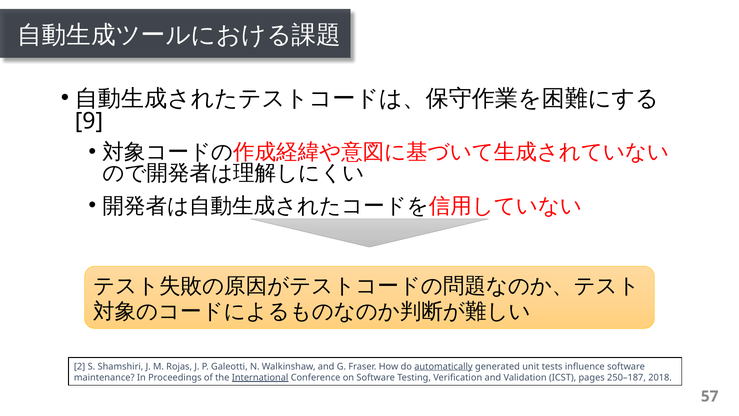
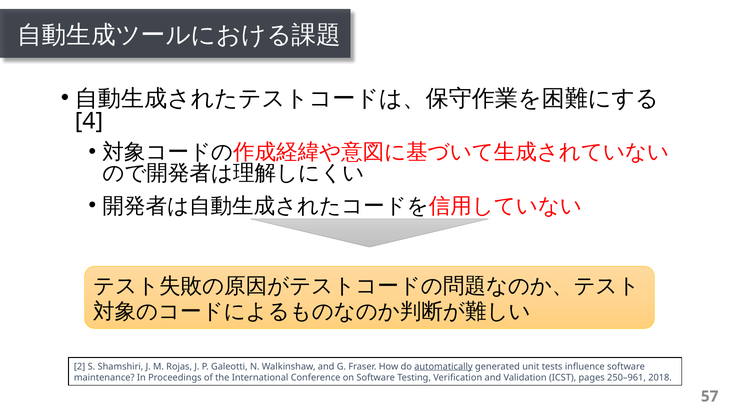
9: 9 -> 4
International underline: present -> none
250–187: 250–187 -> 250–961
